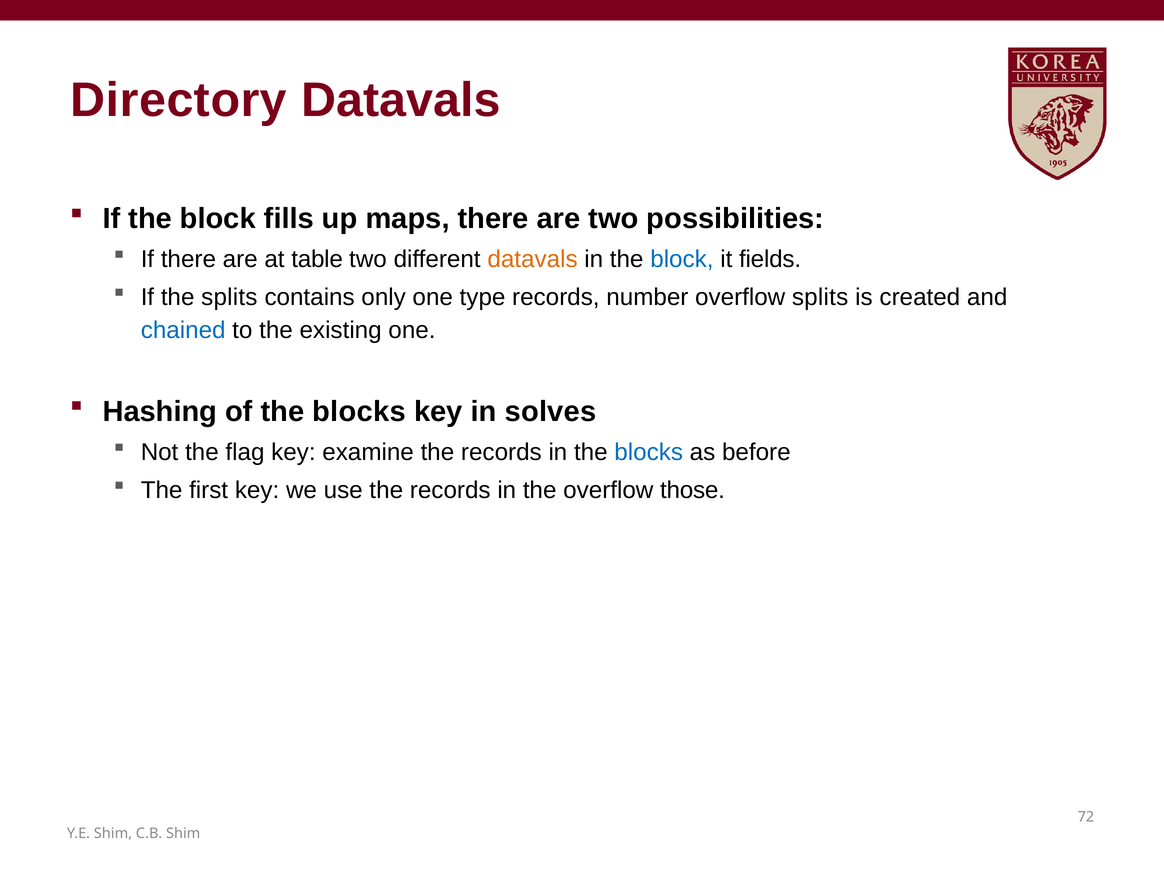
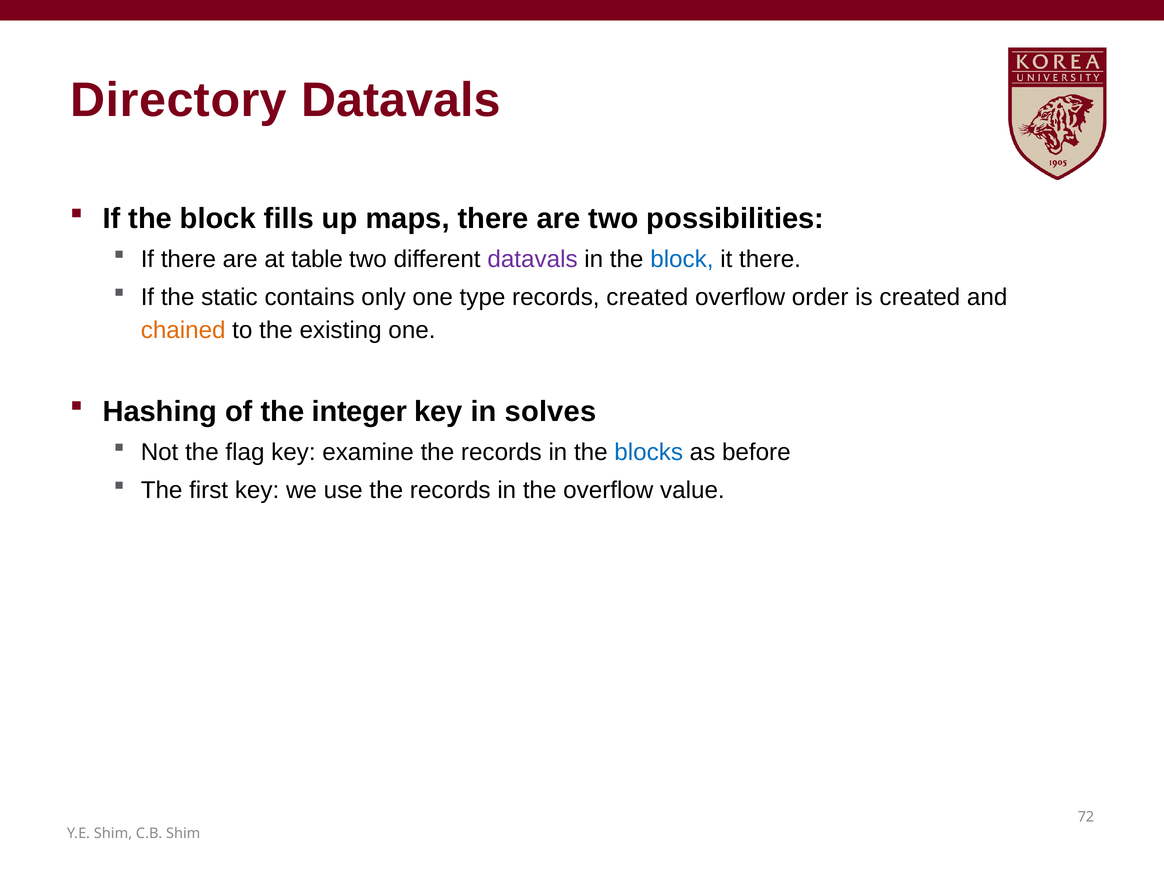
datavals at (533, 259) colour: orange -> purple
it fields: fields -> there
the splits: splits -> static
records number: number -> created
overflow splits: splits -> order
chained colour: blue -> orange
of the blocks: blocks -> integer
those: those -> value
